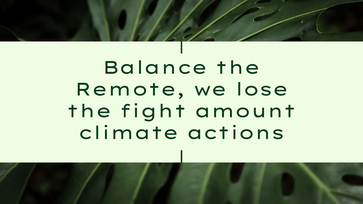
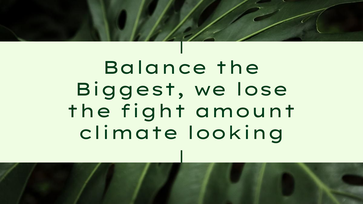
Remote: Remote -> Biggest
actions: actions -> looking
